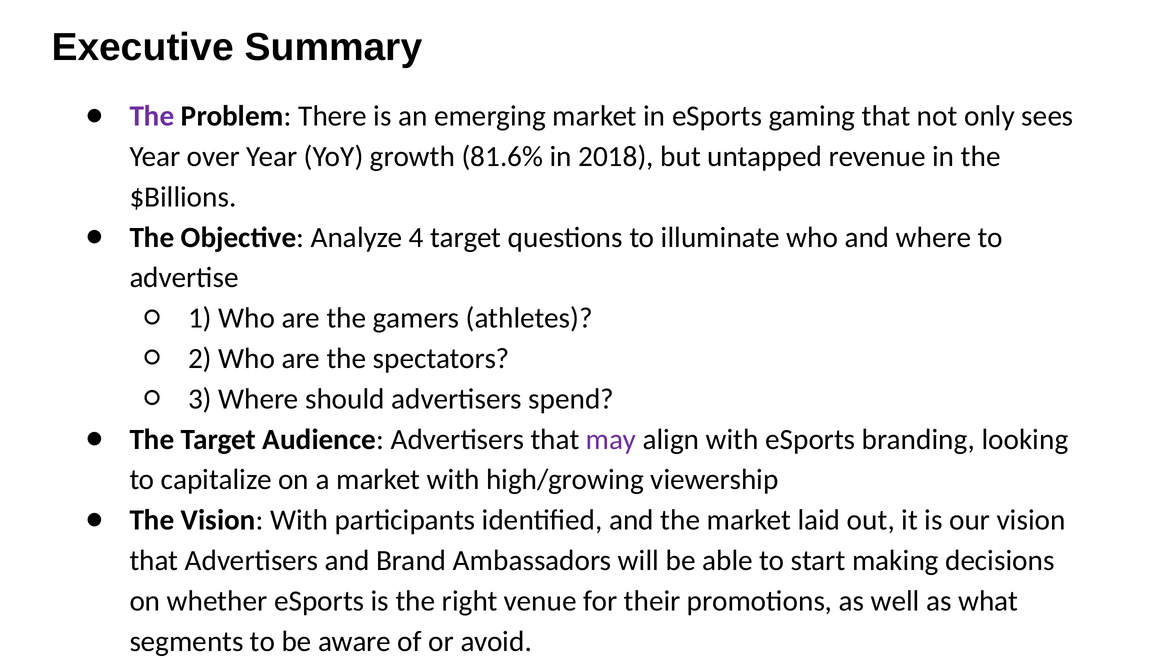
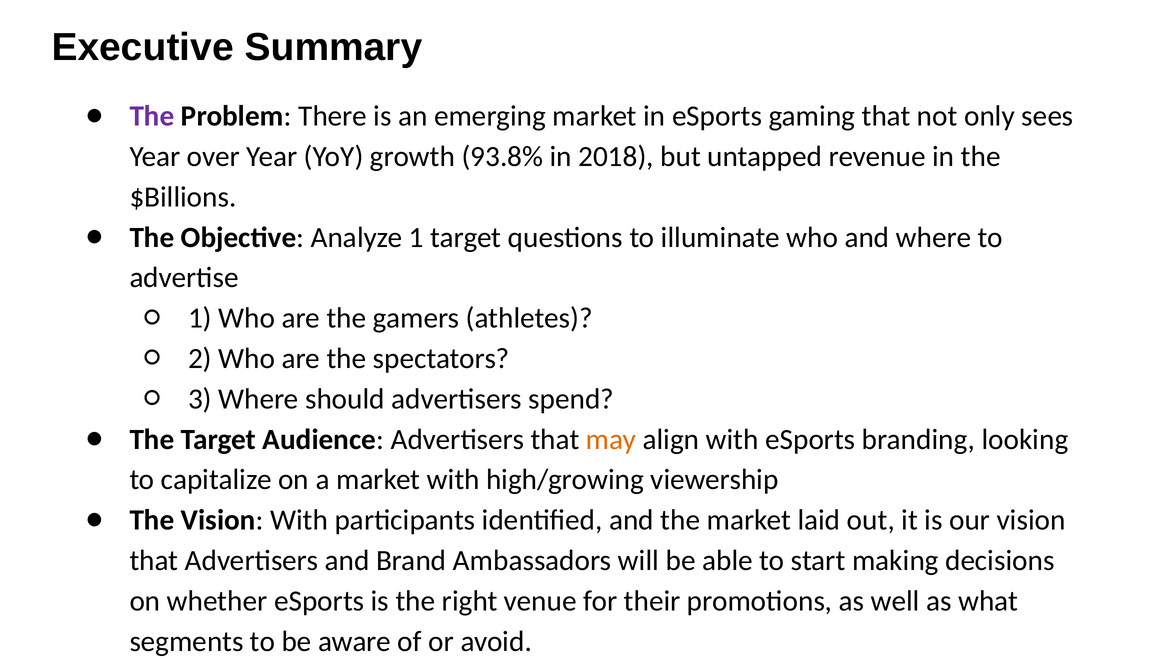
81.6%: 81.6% -> 93.8%
Analyze 4: 4 -> 1
may colour: purple -> orange
